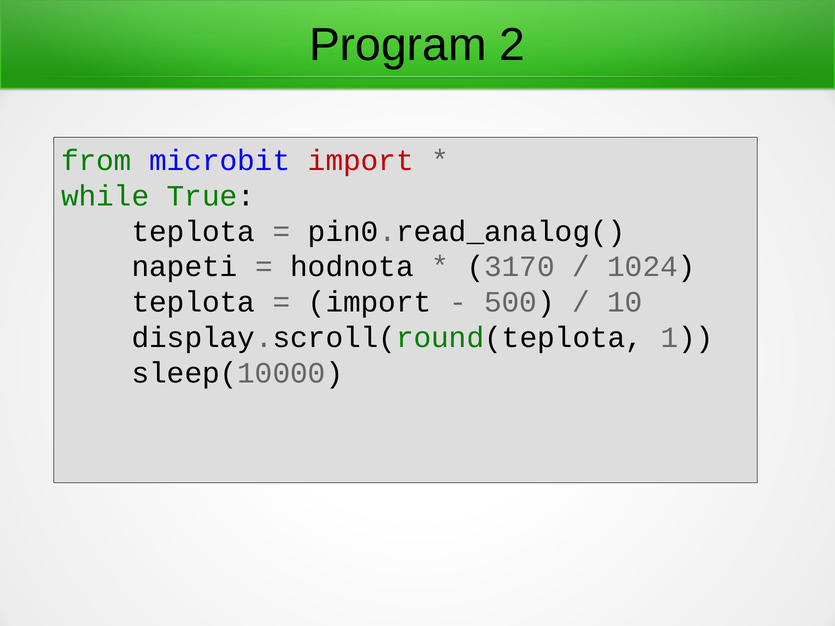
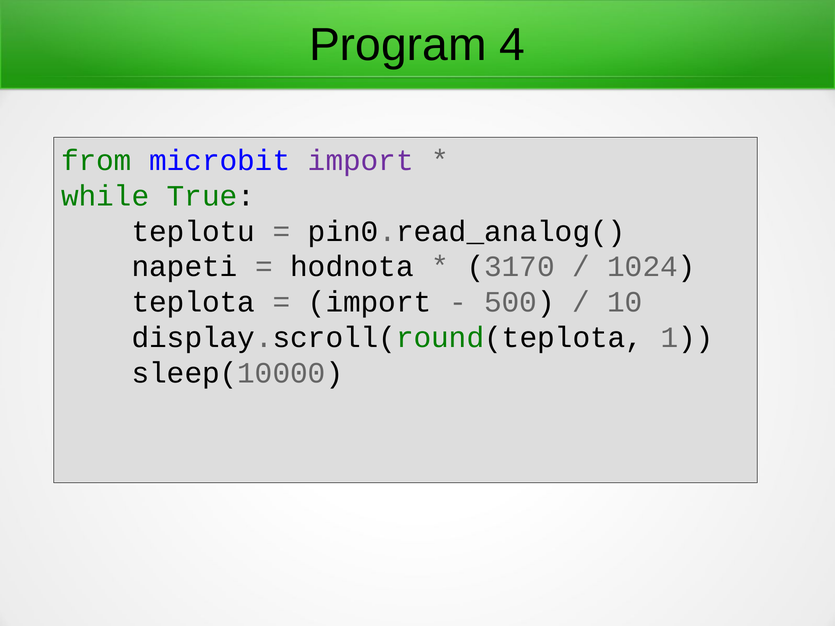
2: 2 -> 4
import at (361, 161) colour: red -> purple
teplota at (193, 231): teplota -> teplotu
